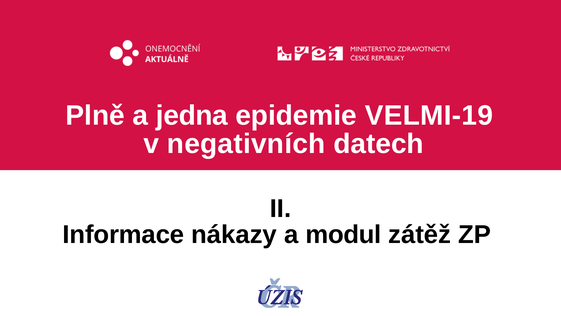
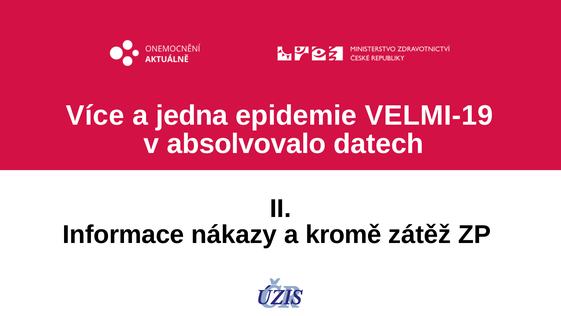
Plně: Plně -> Více
negativních: negativních -> absolvovalo
modul: modul -> kromě
